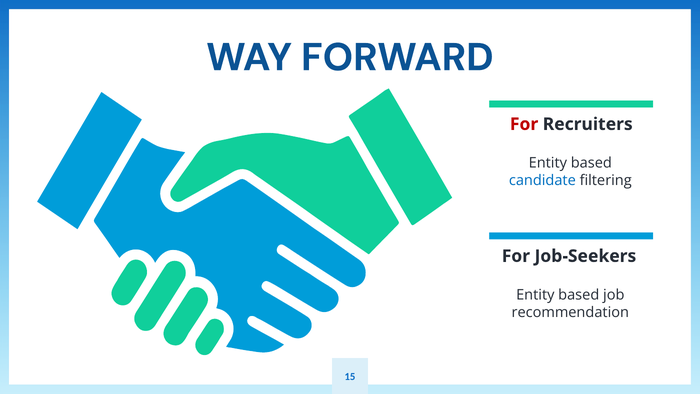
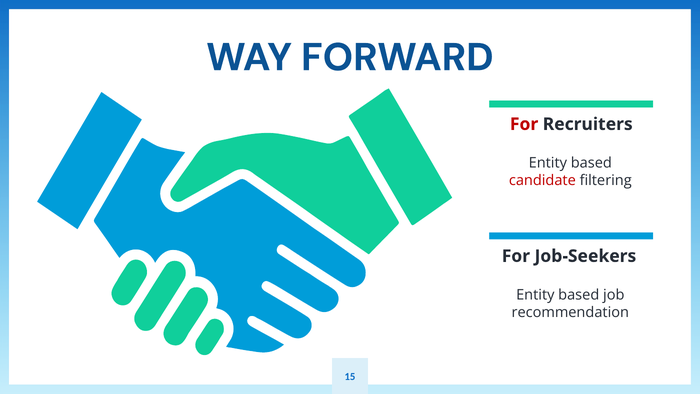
candidate colour: blue -> red
